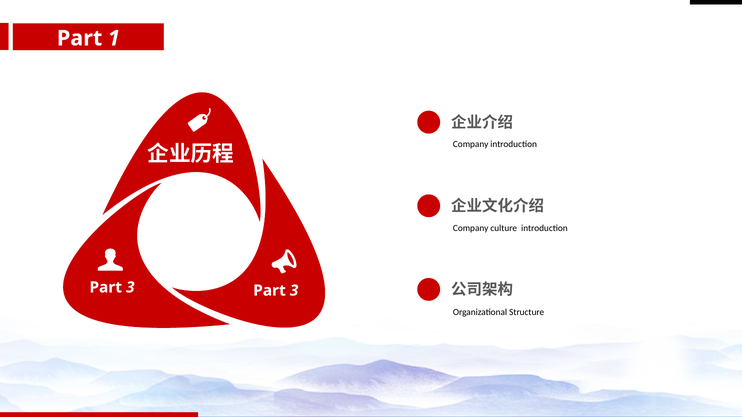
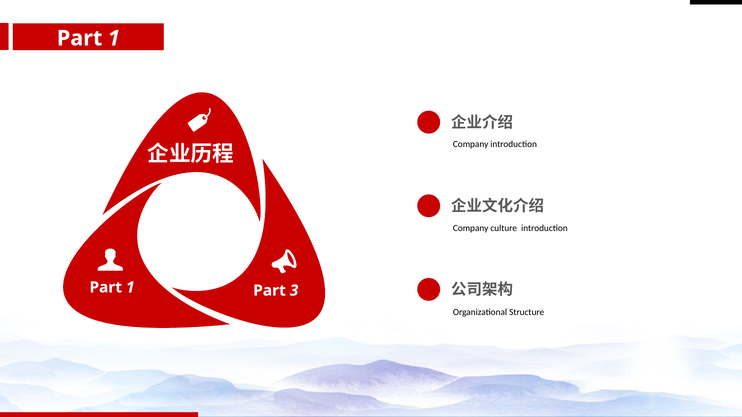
3 at (130, 288): 3 -> 1
